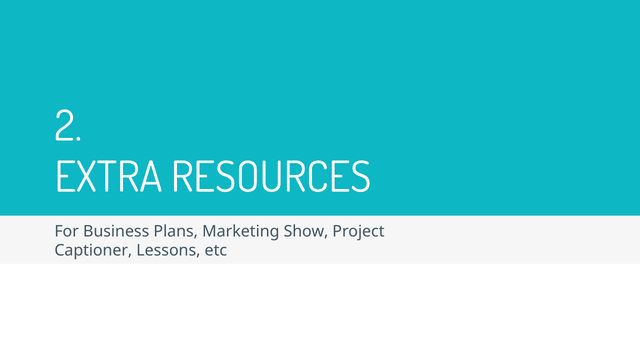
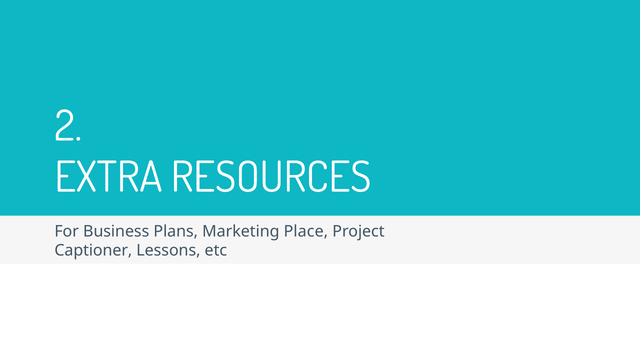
Show: Show -> Place
